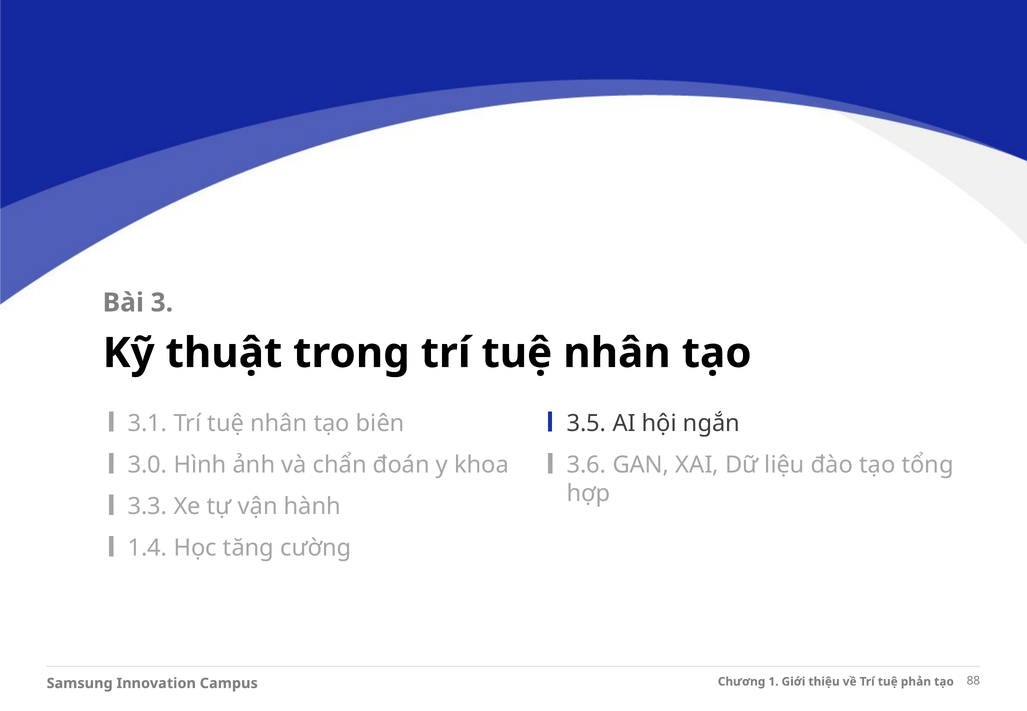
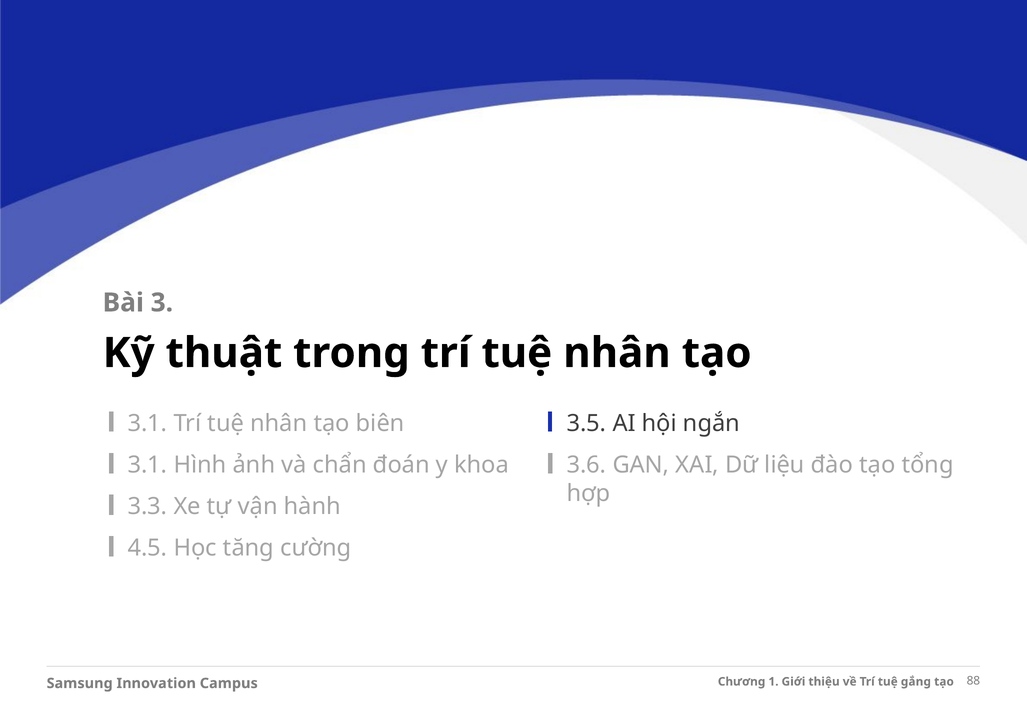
3.0 at (147, 465): 3.0 -> 3.1
1.4: 1.4 -> 4.5
phản: phản -> gắng
